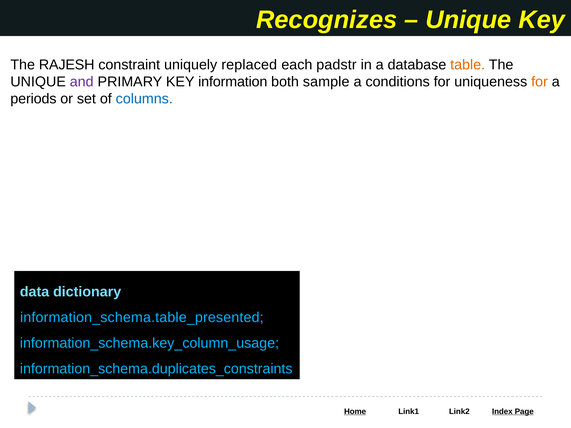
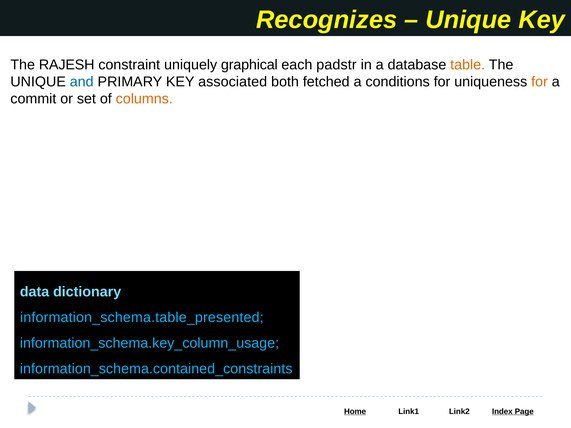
replaced: replaced -> graphical
and colour: purple -> blue
information: information -> associated
sample: sample -> fetched
periods: periods -> commit
columns colour: blue -> orange
information_schema.duplicates_constraints: information_schema.duplicates_constraints -> information_schema.contained_constraints
